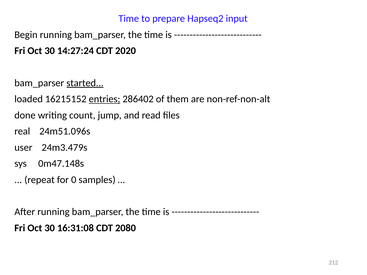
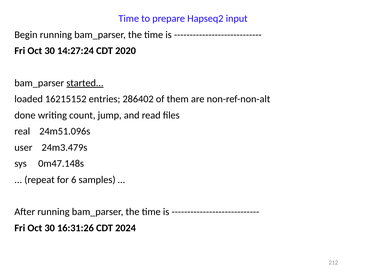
entries underline: present -> none
0: 0 -> 6
16:31:08: 16:31:08 -> 16:31:26
2080: 2080 -> 2024
